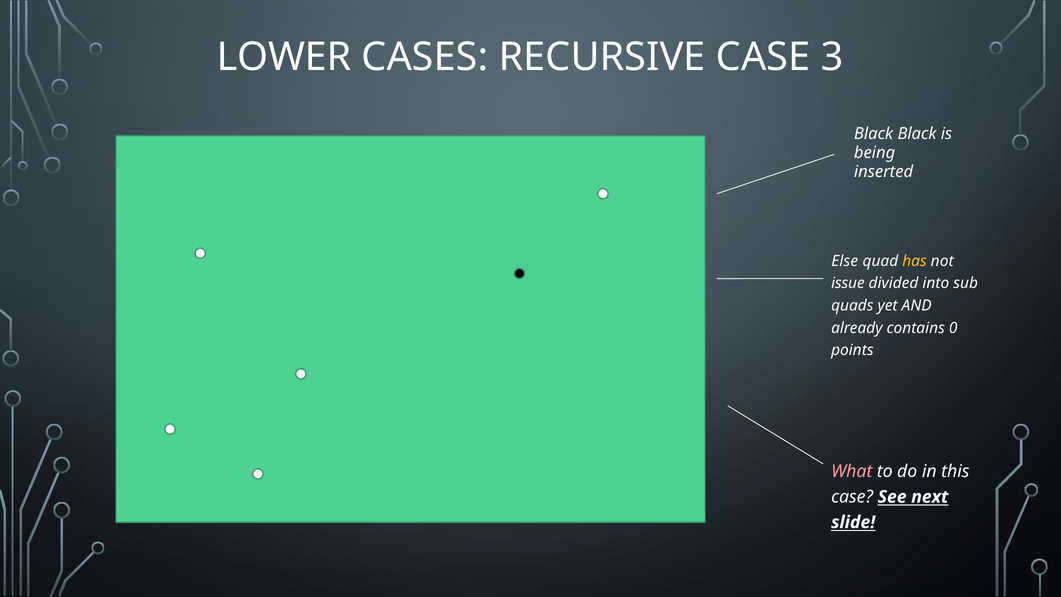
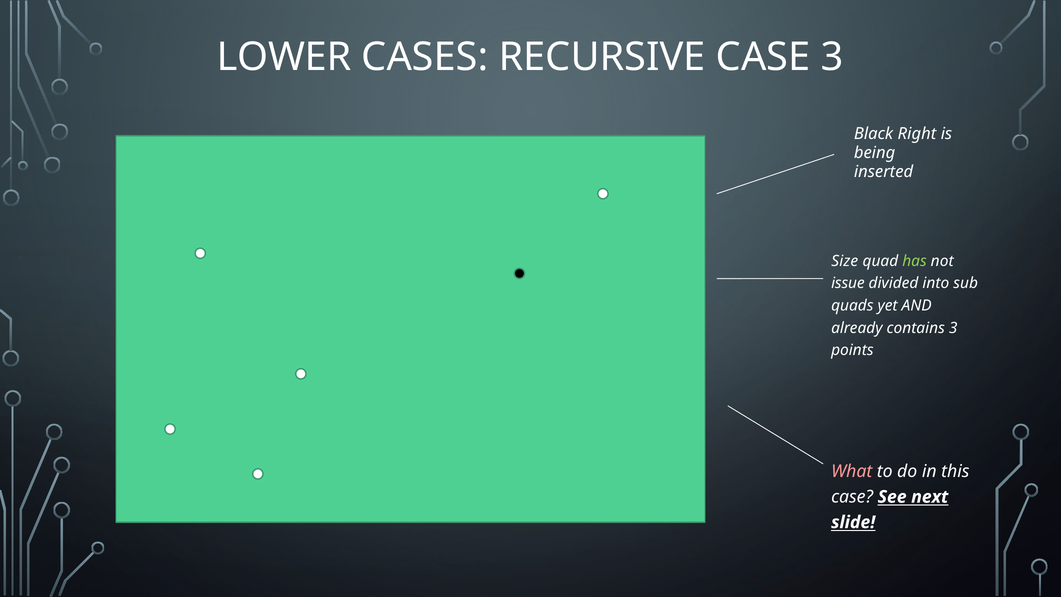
Black Black: Black -> Right
Else: Else -> Size
has colour: yellow -> light green
contains 0: 0 -> 3
